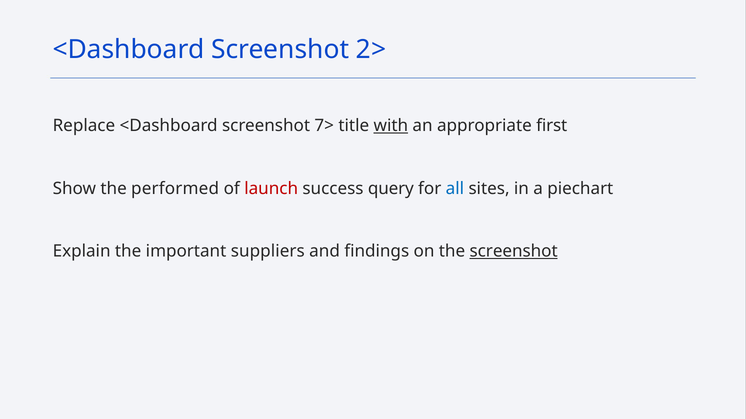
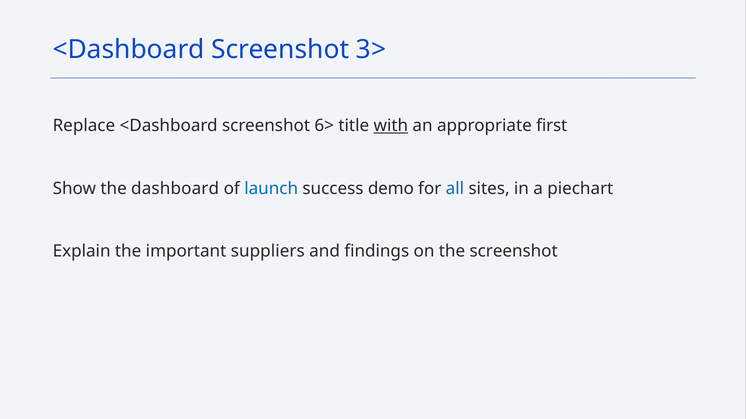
2>: 2> -> 3>
7>: 7> -> 6>
performed: performed -> dashboard
launch colour: red -> blue
query: query -> demo
screenshot at (514, 251) underline: present -> none
